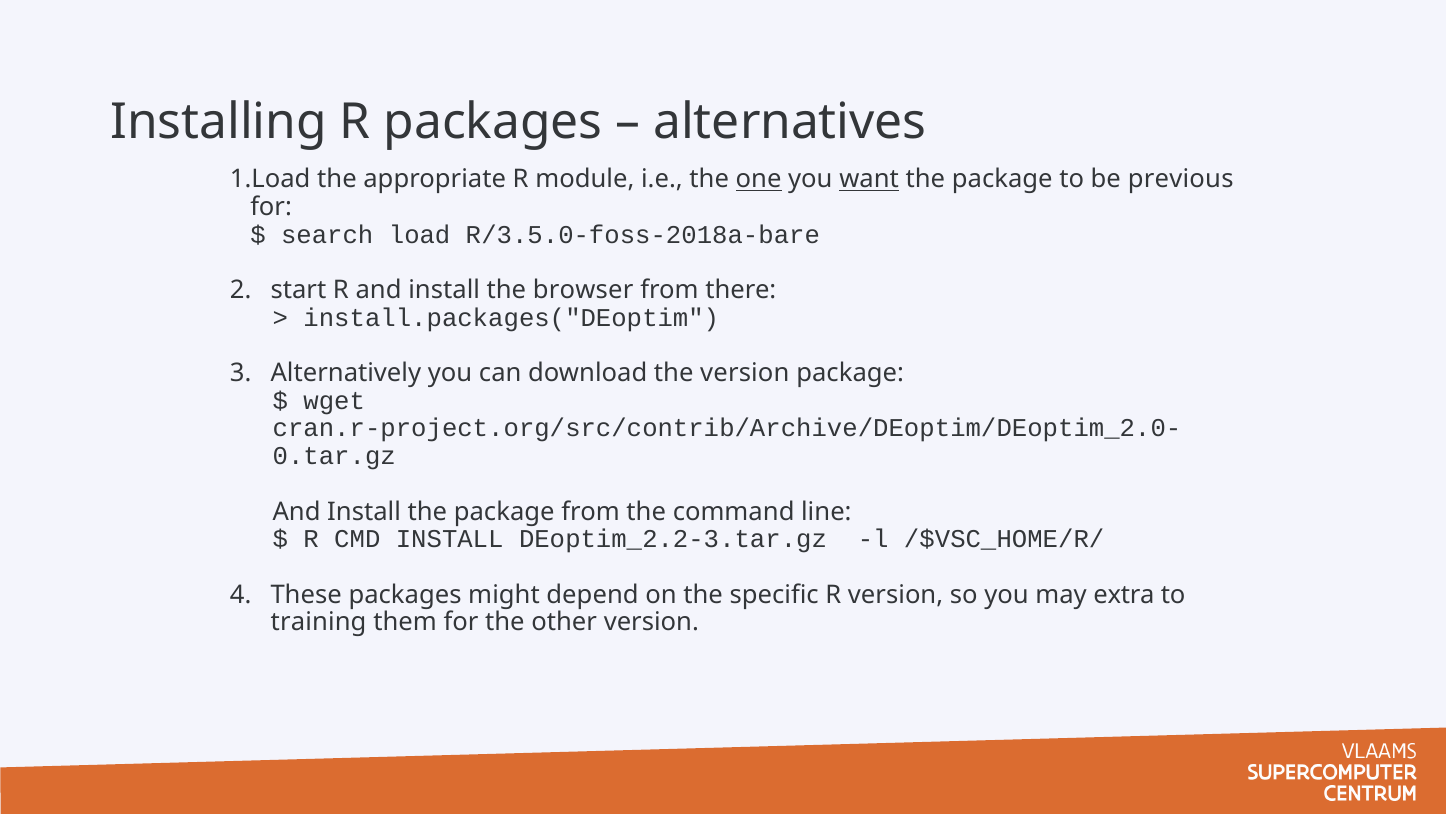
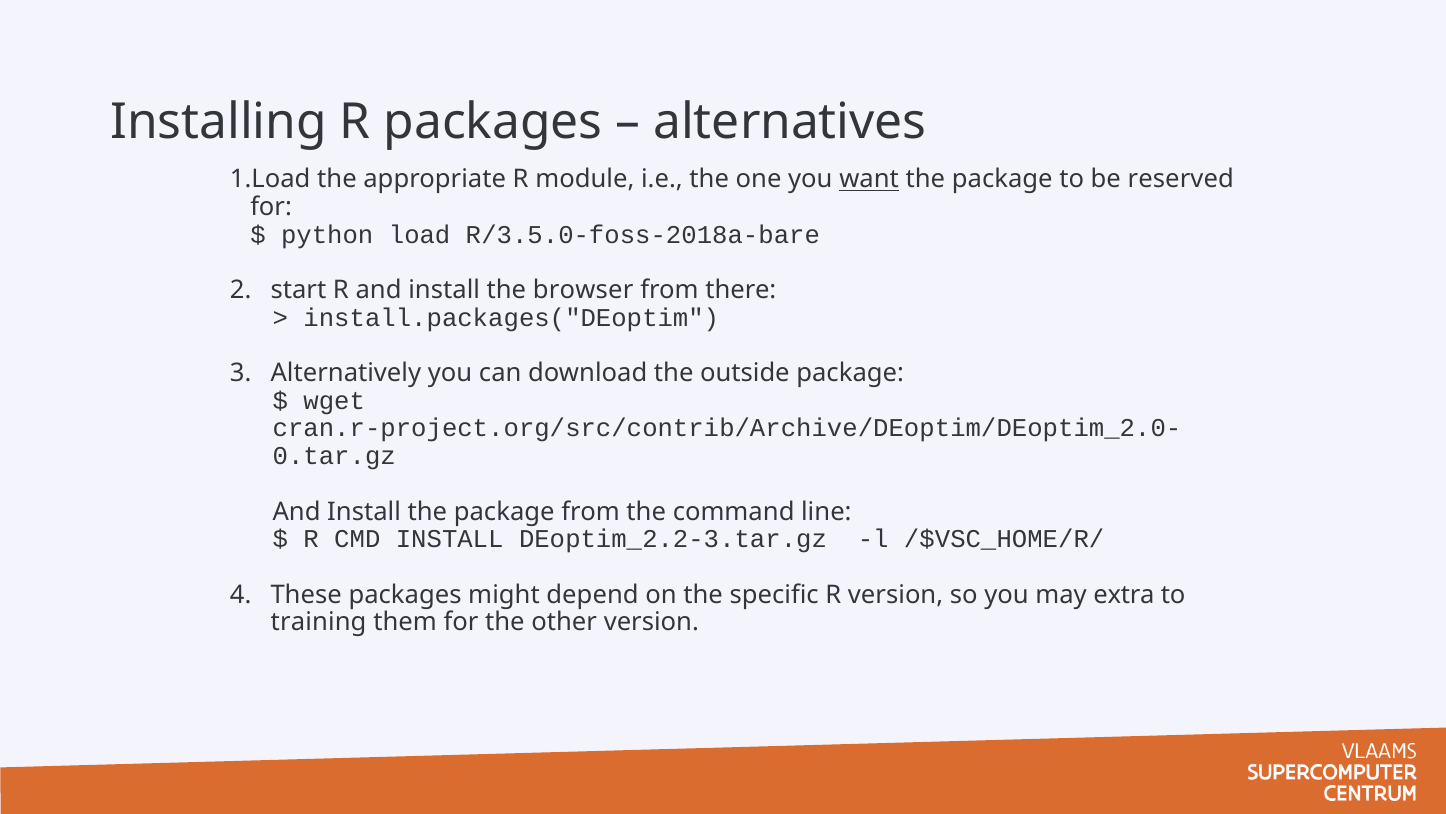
one underline: present -> none
previous: previous -> reserved
search: search -> python
the version: version -> outside
